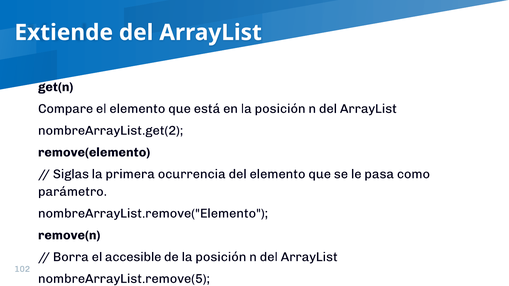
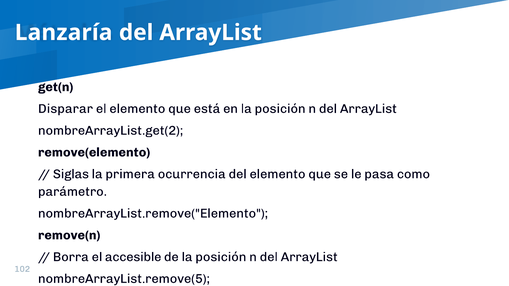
Extiende: Extiende -> Lanzaría
Compare: Compare -> Disparar
